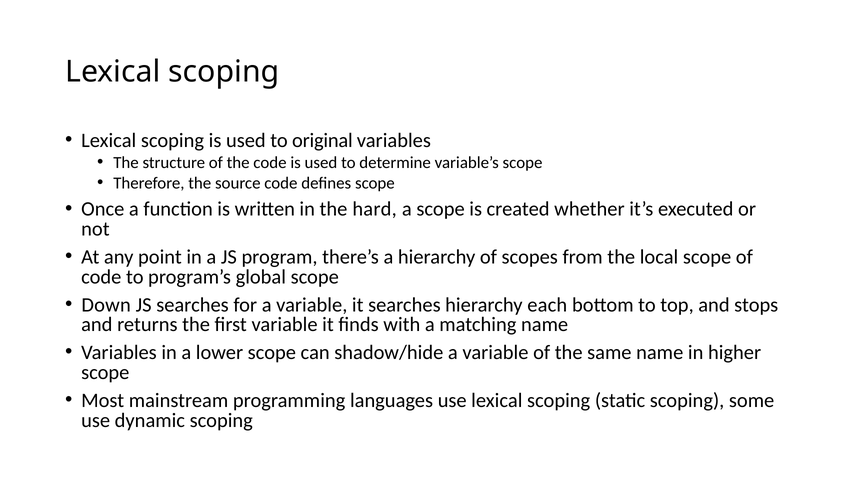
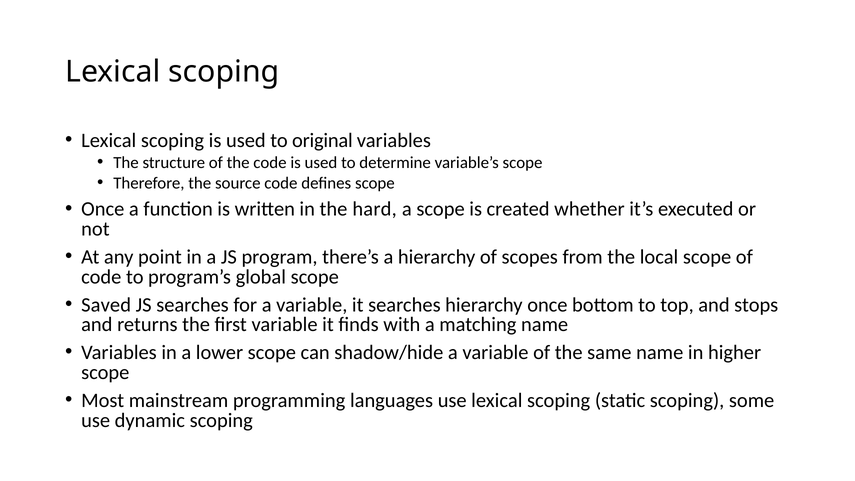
Down: Down -> Saved
hierarchy each: each -> once
